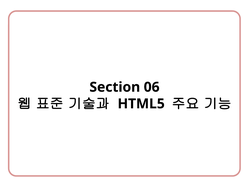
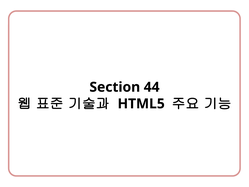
06: 06 -> 44
